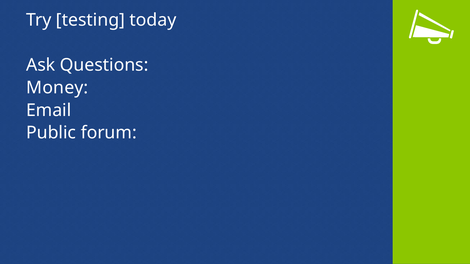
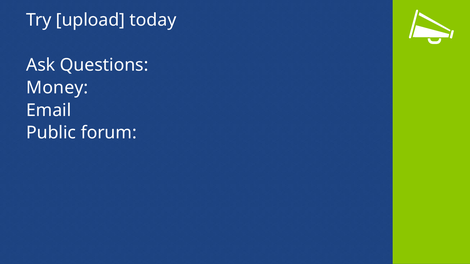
testing: testing -> upload
